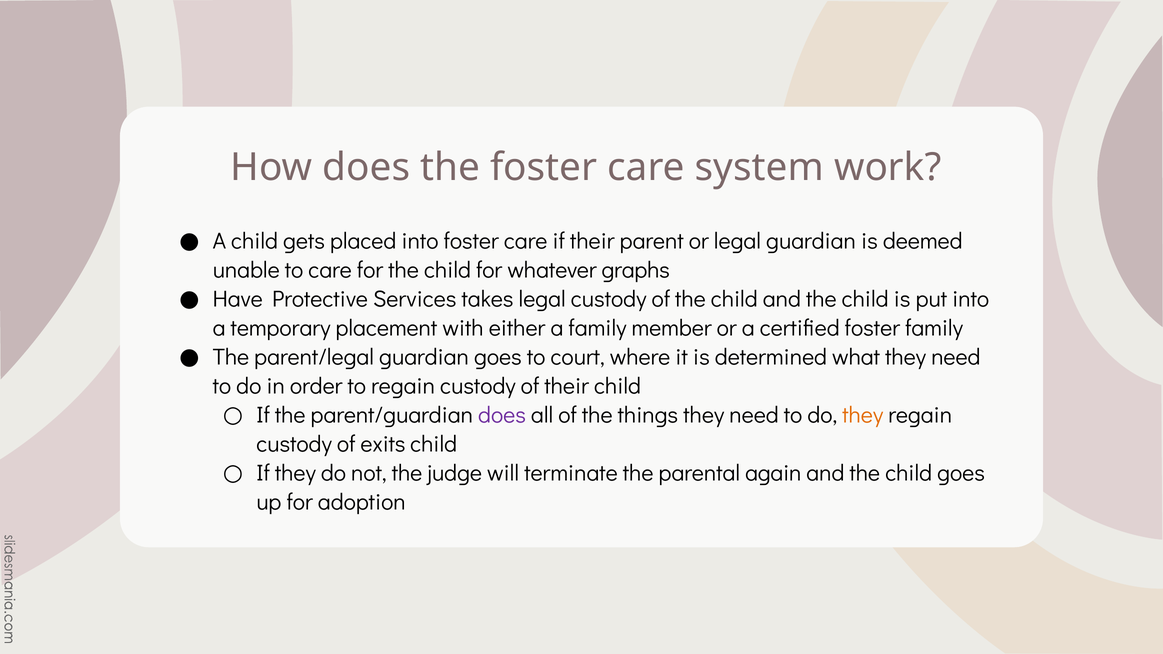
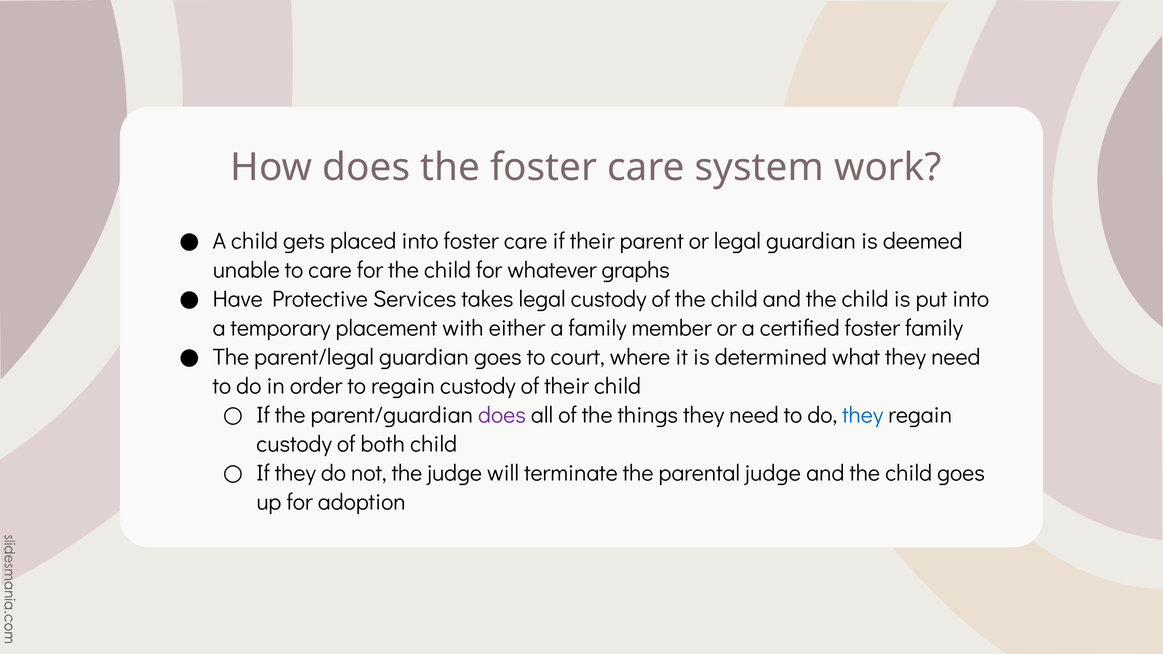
they at (863, 415) colour: orange -> blue
exits: exits -> both
parental again: again -> judge
